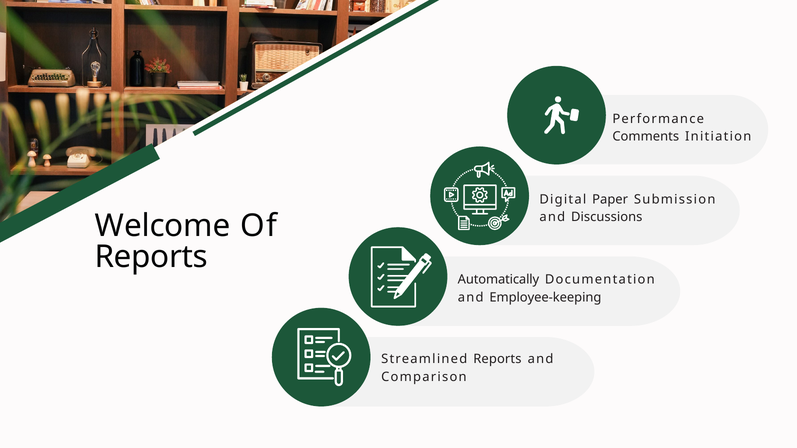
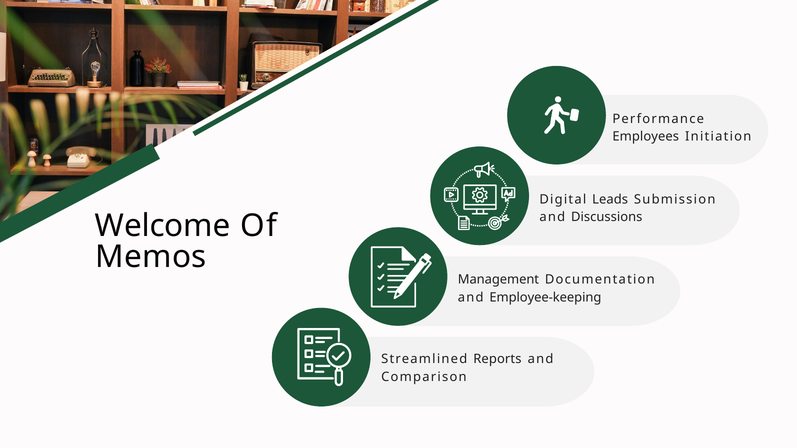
Comments: Comments -> Employees
Paper: Paper -> Leads
Reports at (151, 257): Reports -> Memos
Automatically: Automatically -> Management
